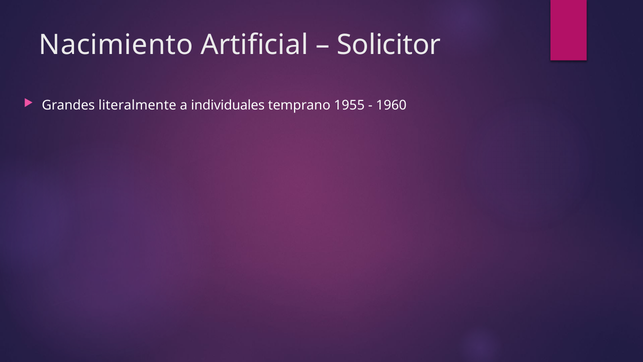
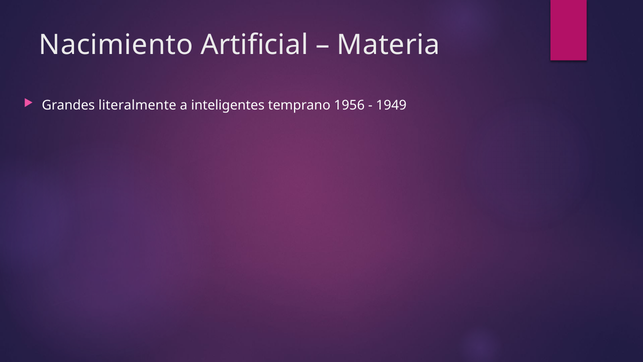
Solicitor: Solicitor -> Materia
individuales: individuales -> inteligentes
1955: 1955 -> 1956
1960: 1960 -> 1949
